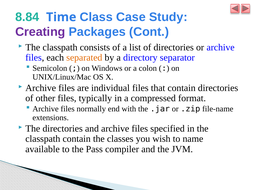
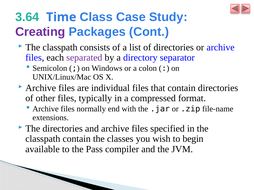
8.84: 8.84 -> 3.64
separated colour: orange -> purple
name: name -> begin
